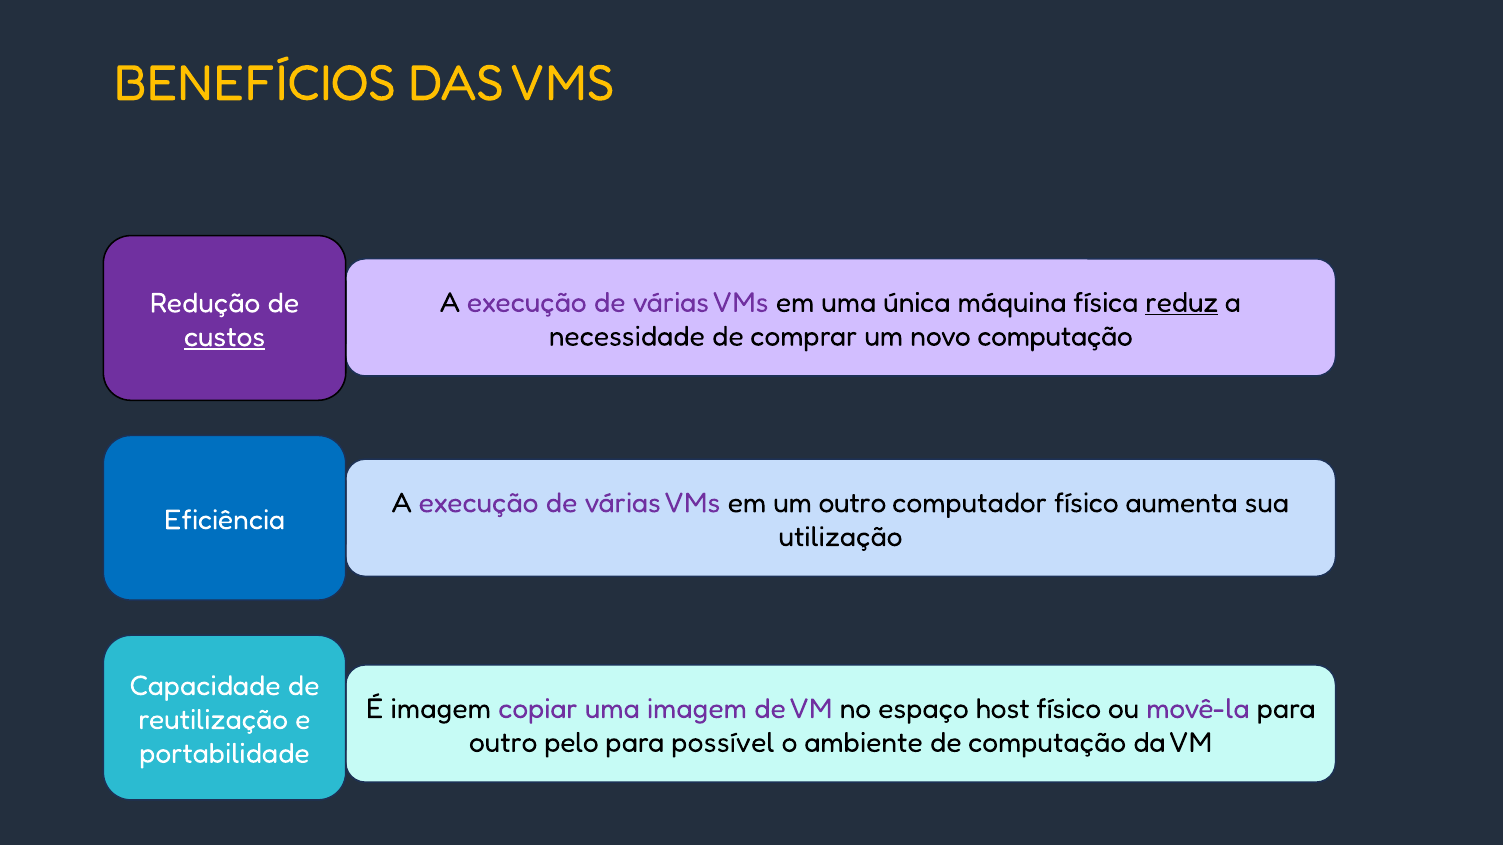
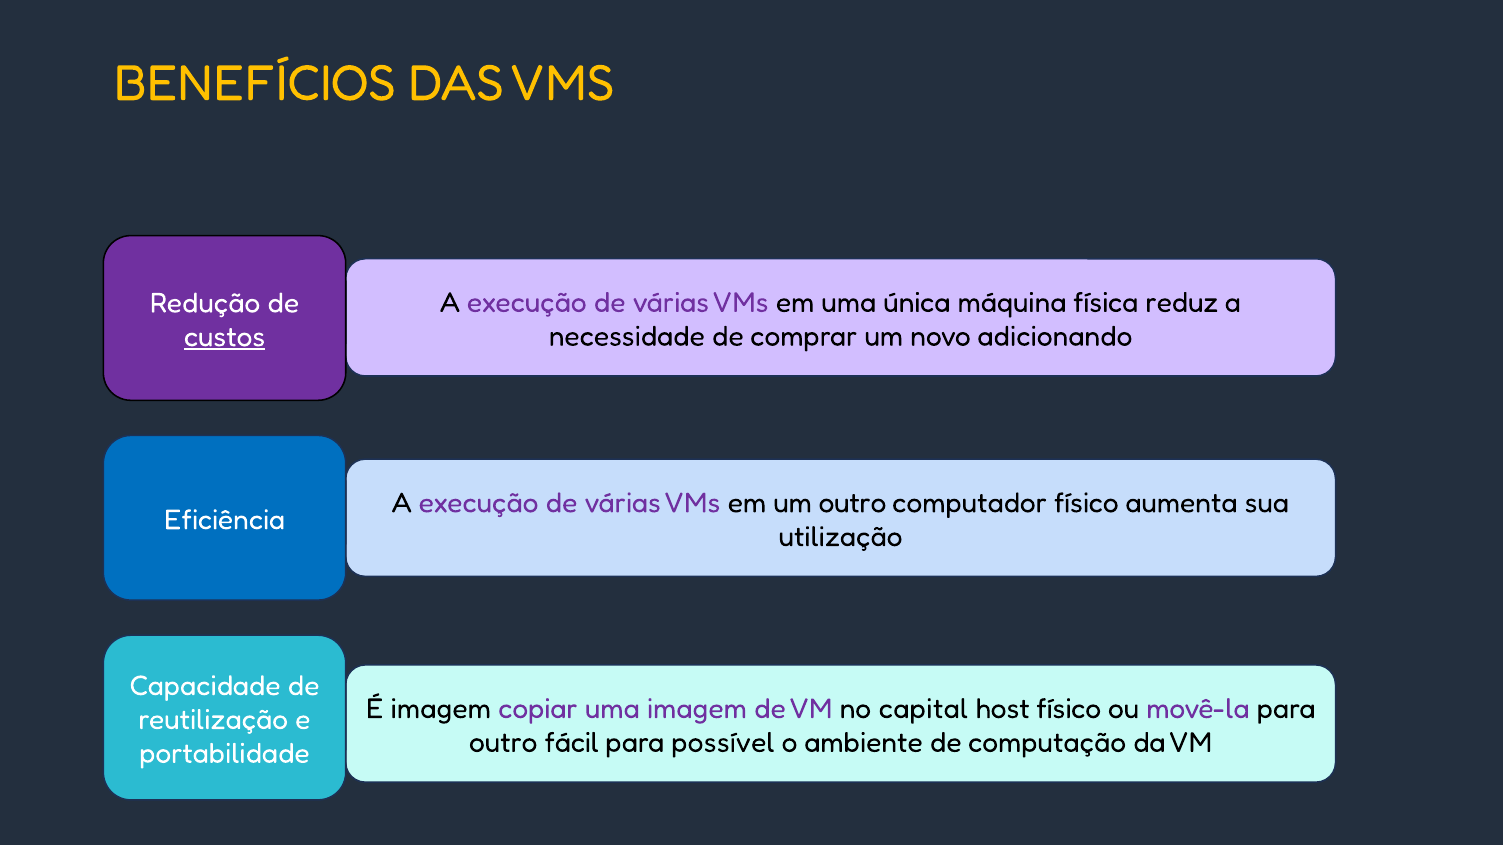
reduz underline: present -> none
novo computação: computação -> adicionando
espaço: espaço -> capital
pelo: pelo -> fácil
